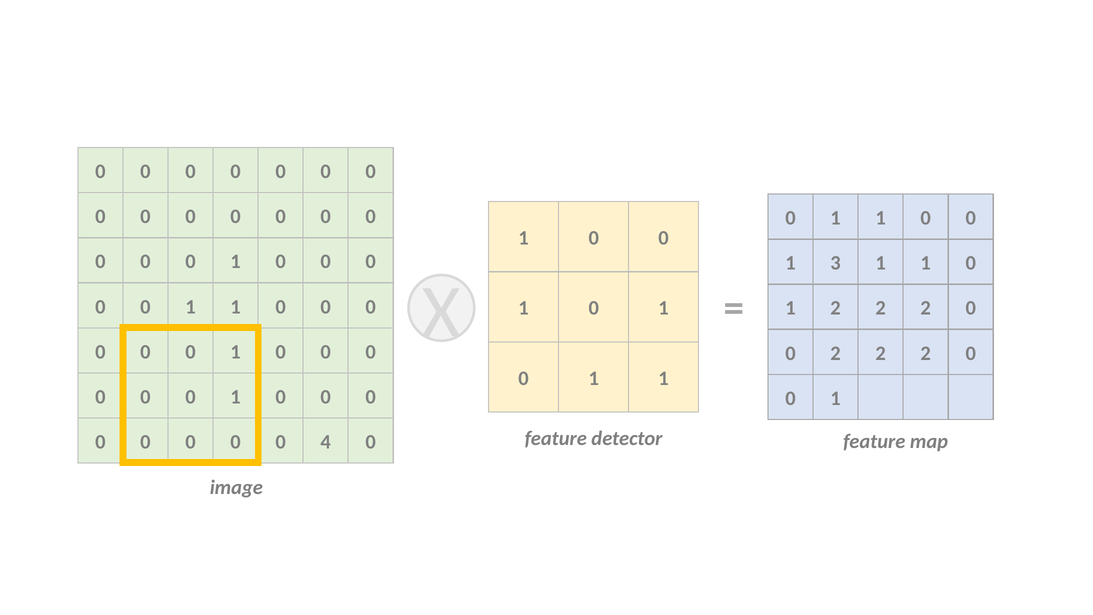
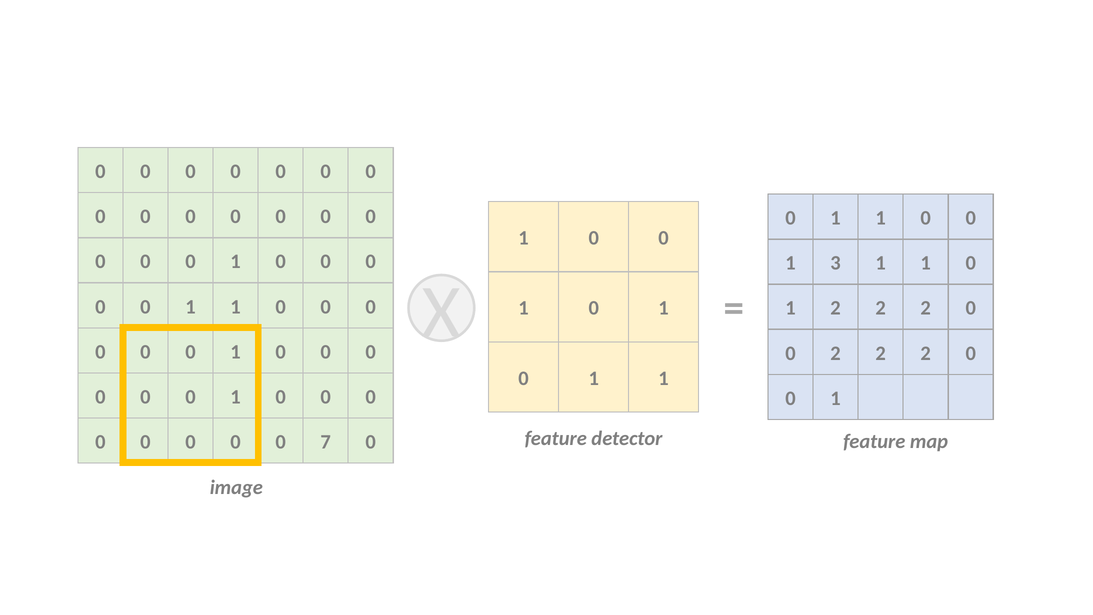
4: 4 -> 7
